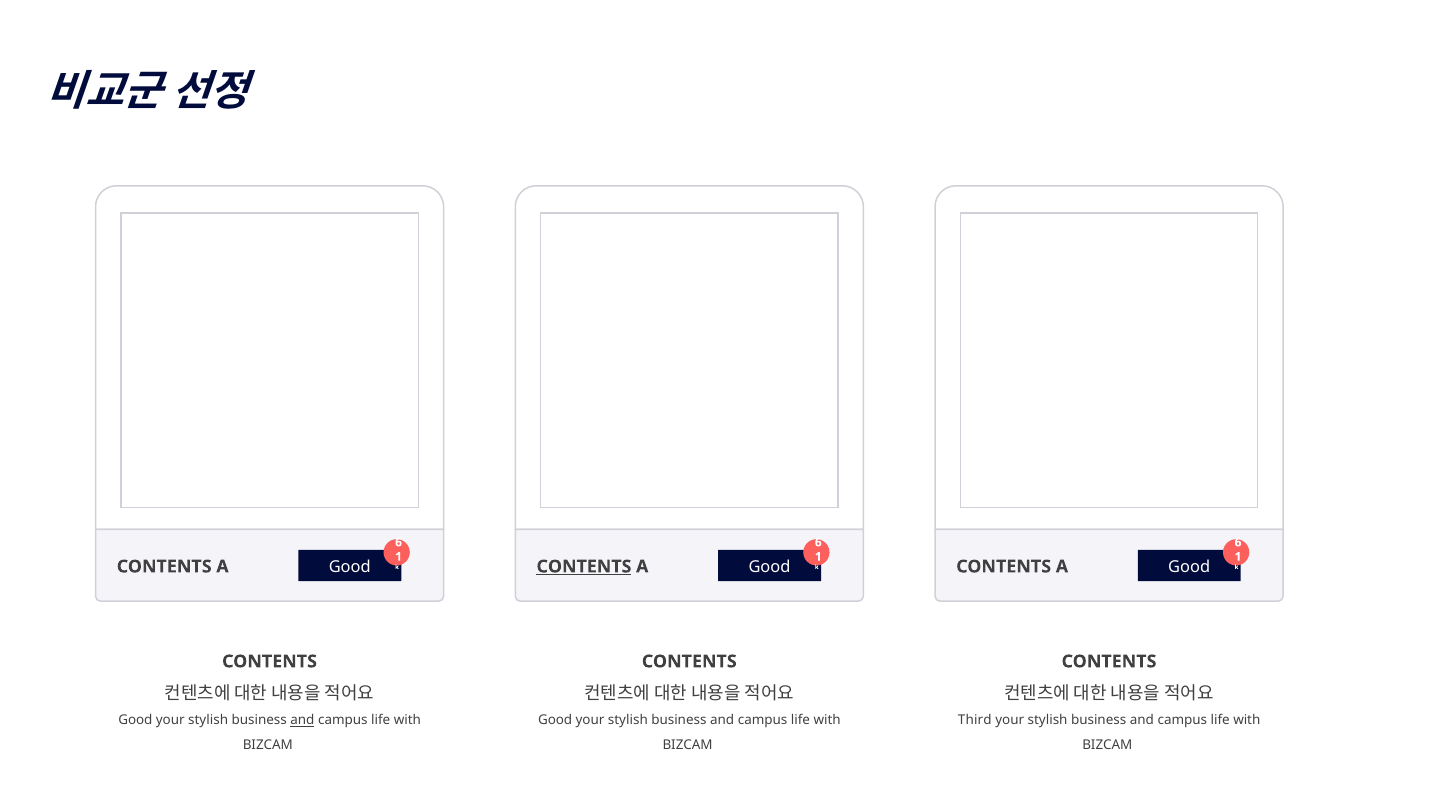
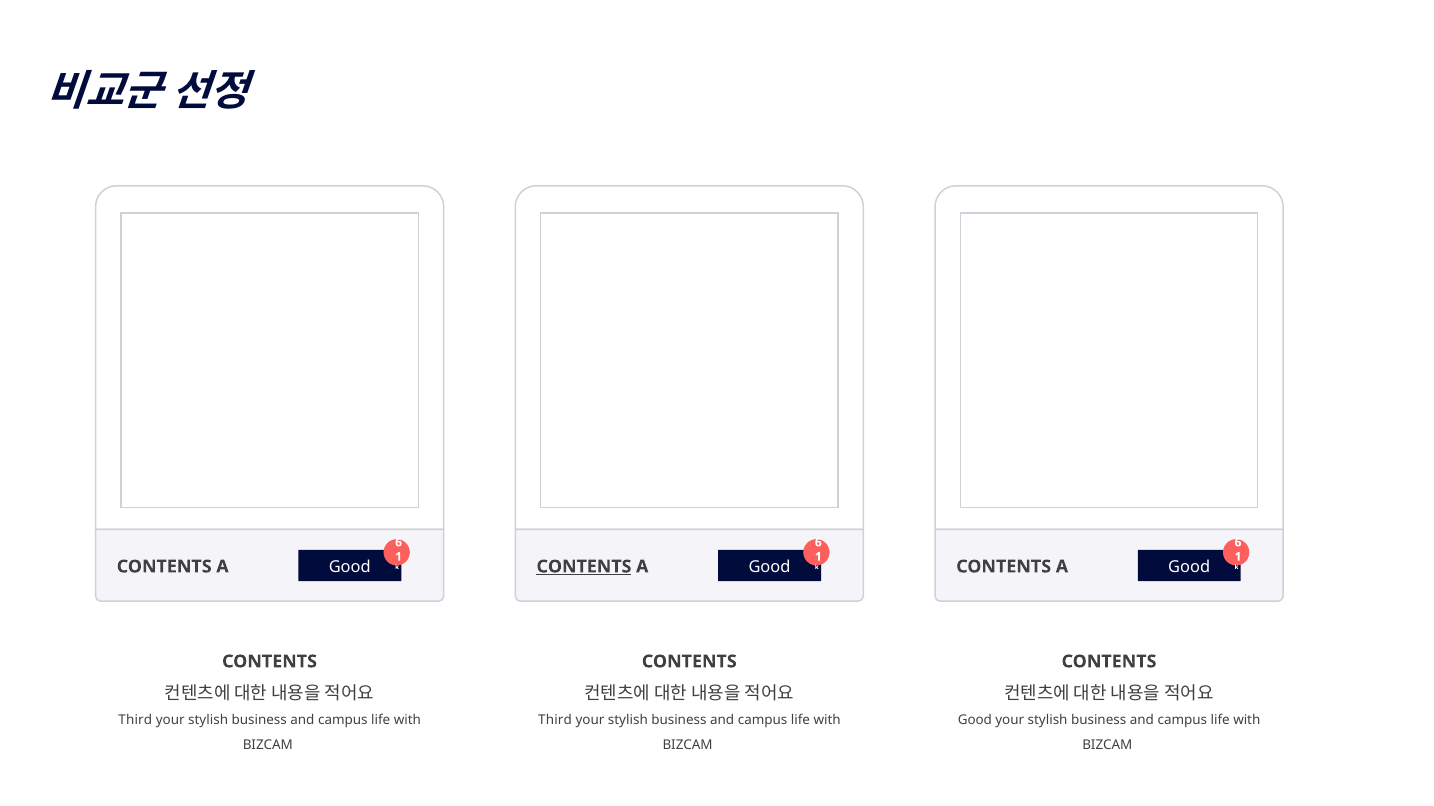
Good at (135, 721): Good -> Third
and at (302, 721) underline: present -> none
Good at (555, 721): Good -> Third
Third at (975, 721): Third -> Good
